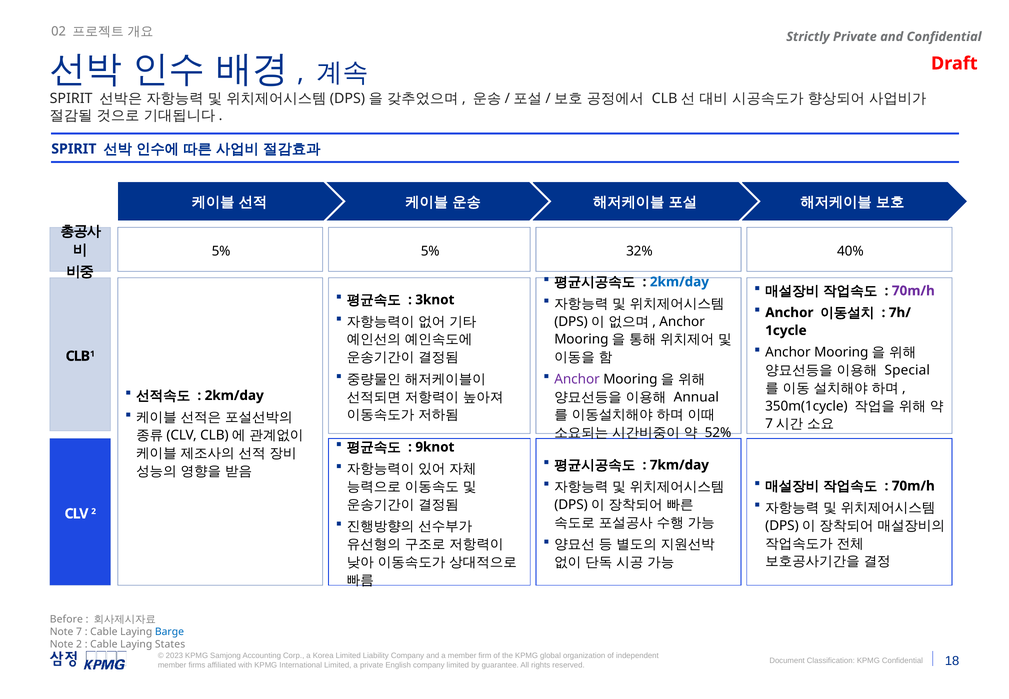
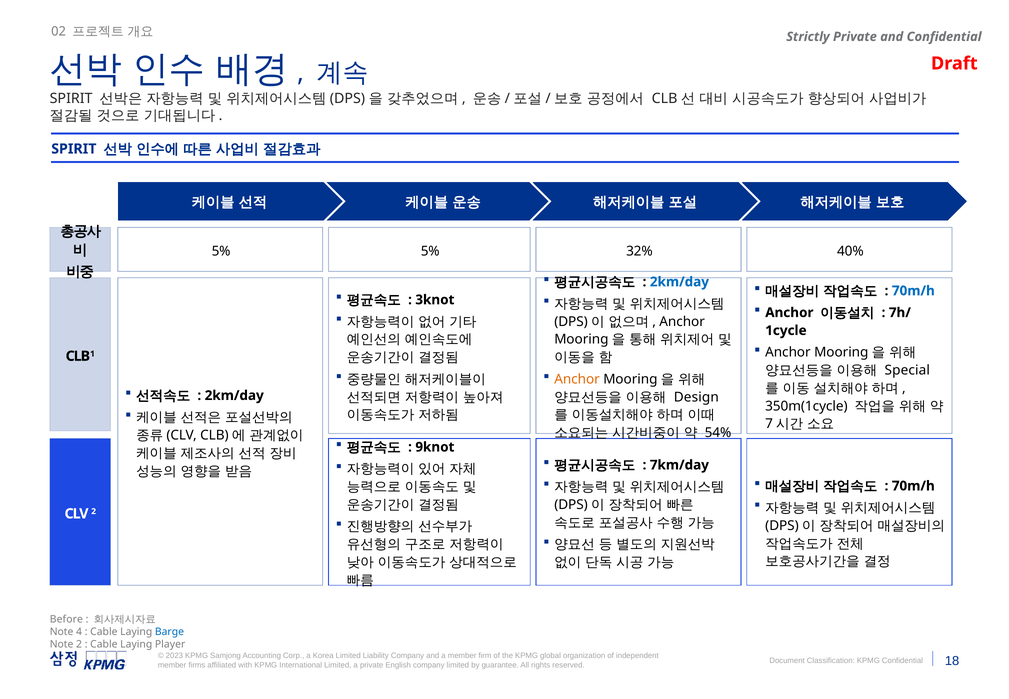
70m/h at (913, 291) colour: purple -> blue
Anchor at (577, 379) colour: purple -> orange
Annual: Annual -> Design
52%: 52% -> 54%
7: 7 -> 4
States: States -> Player
